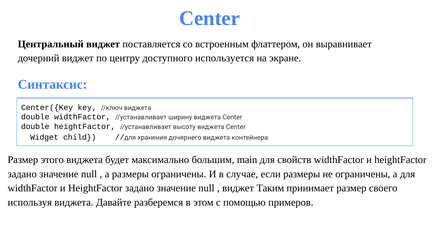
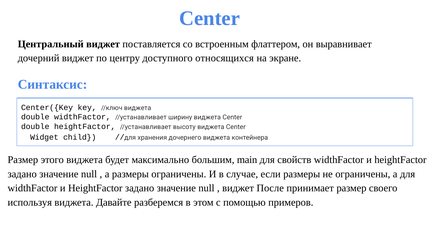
используется: используется -> относящихся
Таким: Таким -> После
